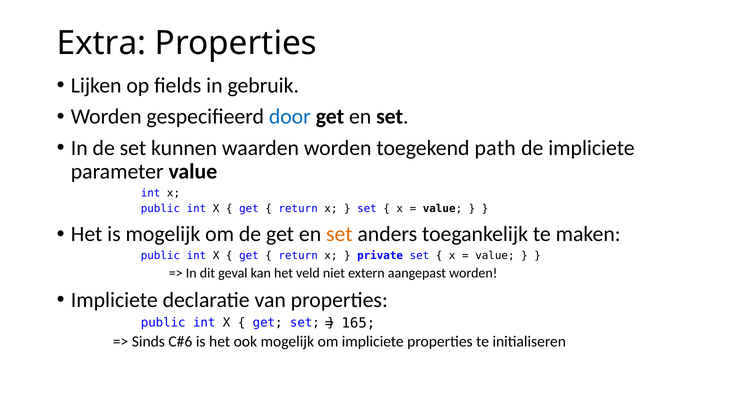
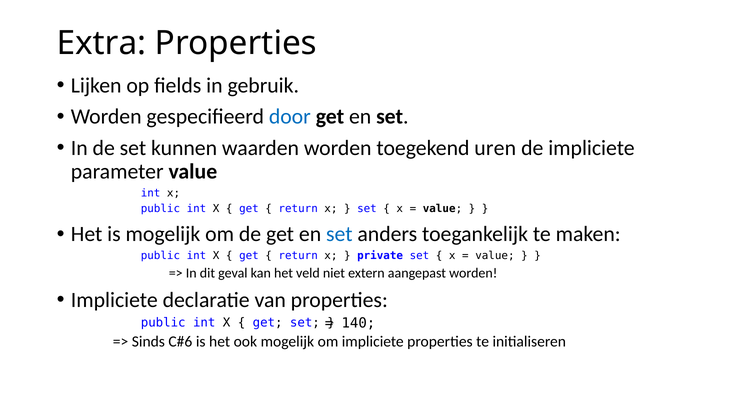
path: path -> uren
set at (339, 234) colour: orange -> blue
165: 165 -> 140
